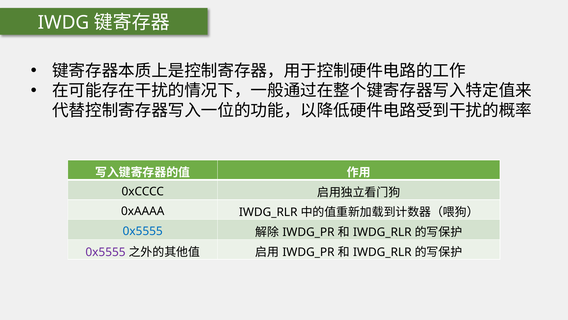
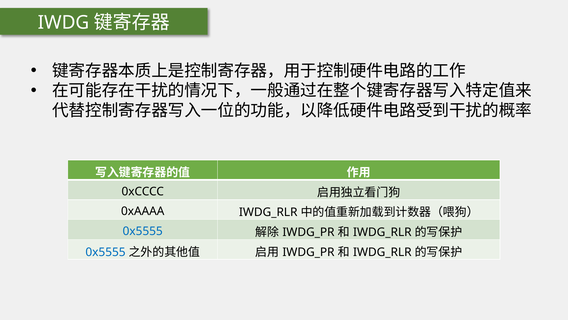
0x5555 at (106, 252) colour: purple -> blue
